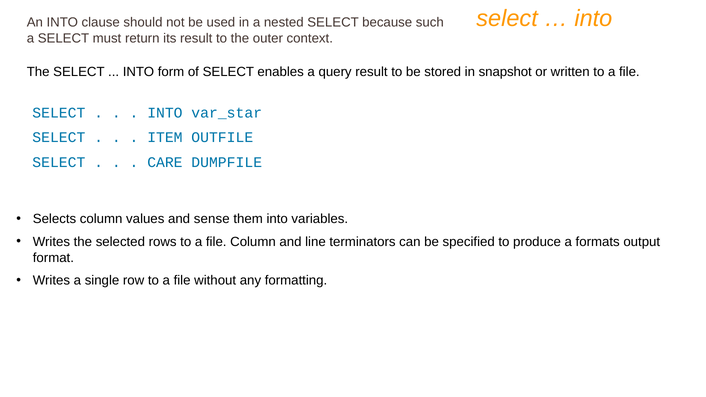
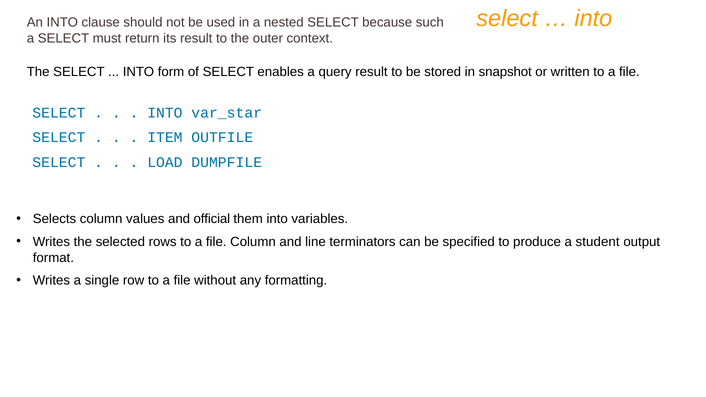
CARE: CARE -> LOAD
sense: sense -> official
formats: formats -> student
